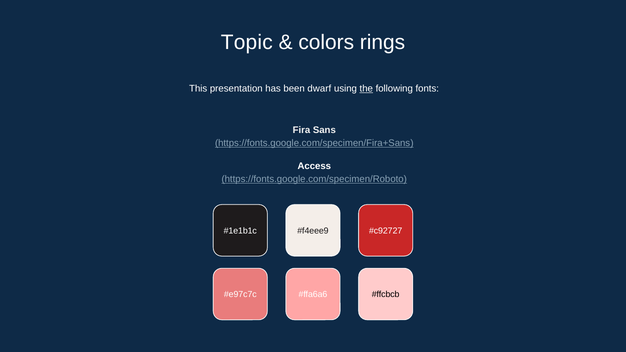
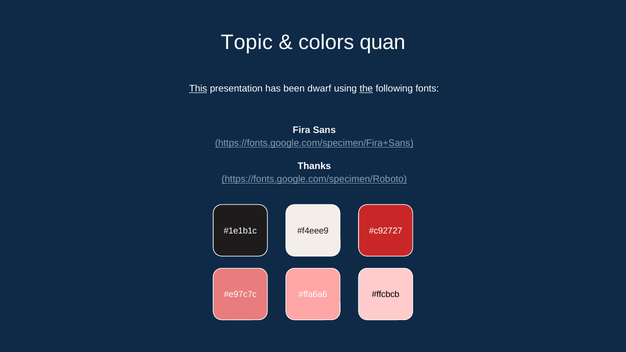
rings: rings -> quan
This underline: none -> present
Access: Access -> Thanks
